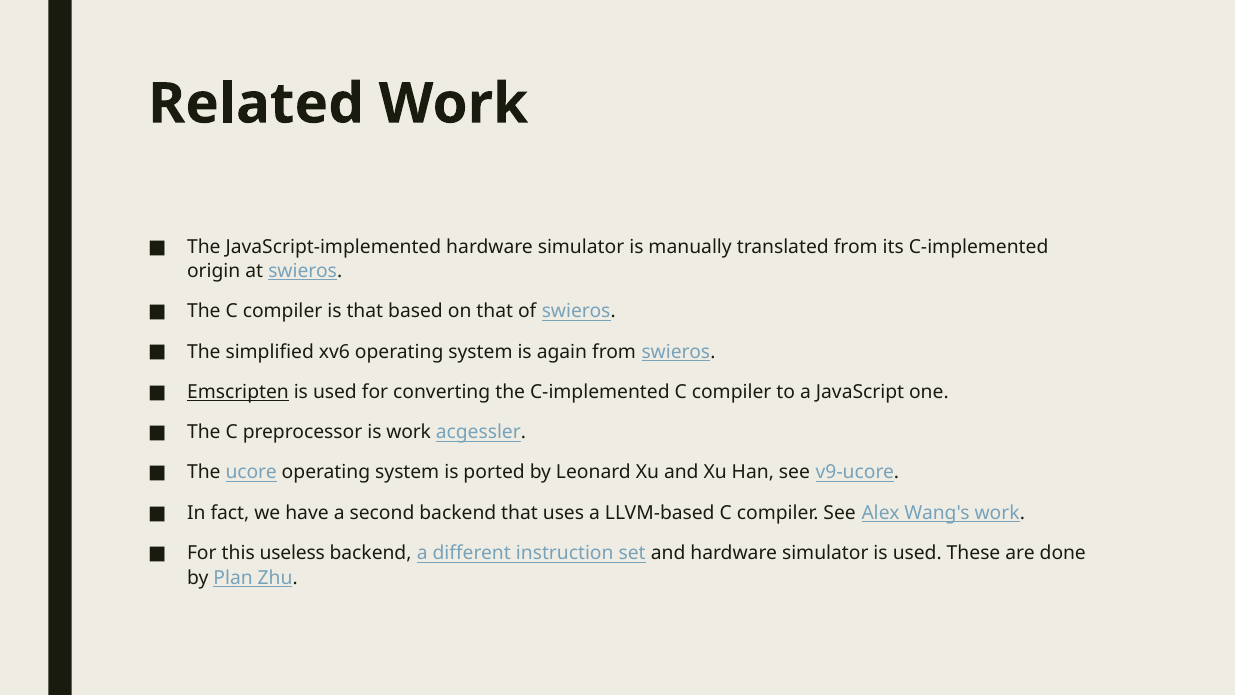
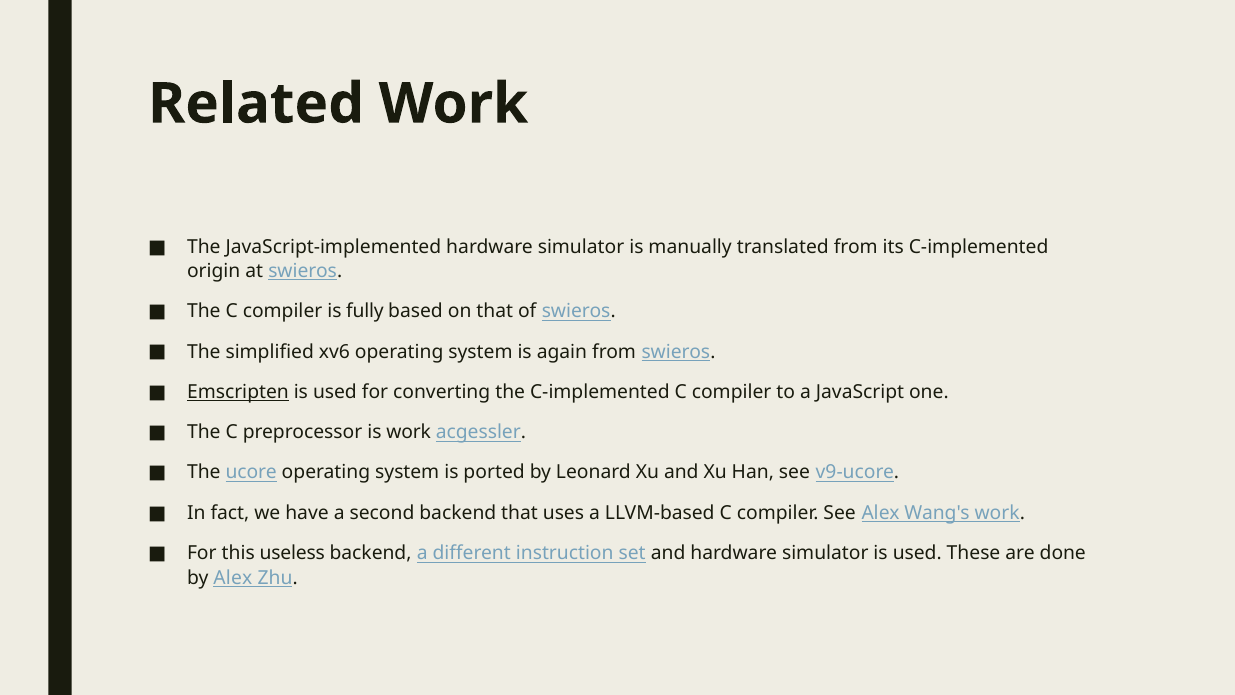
is that: that -> fully
by Plan: Plan -> Alex
